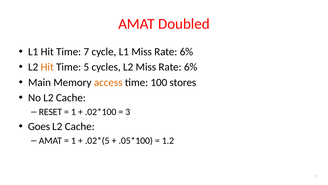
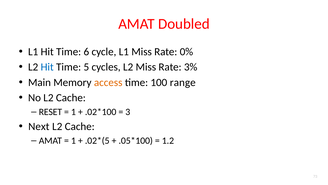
7: 7 -> 6
L1 Miss Rate 6%: 6% -> 0%
Hit at (47, 67) colour: orange -> blue
L2 Miss Rate 6%: 6% -> 3%
stores: stores -> range
Goes: Goes -> Next
